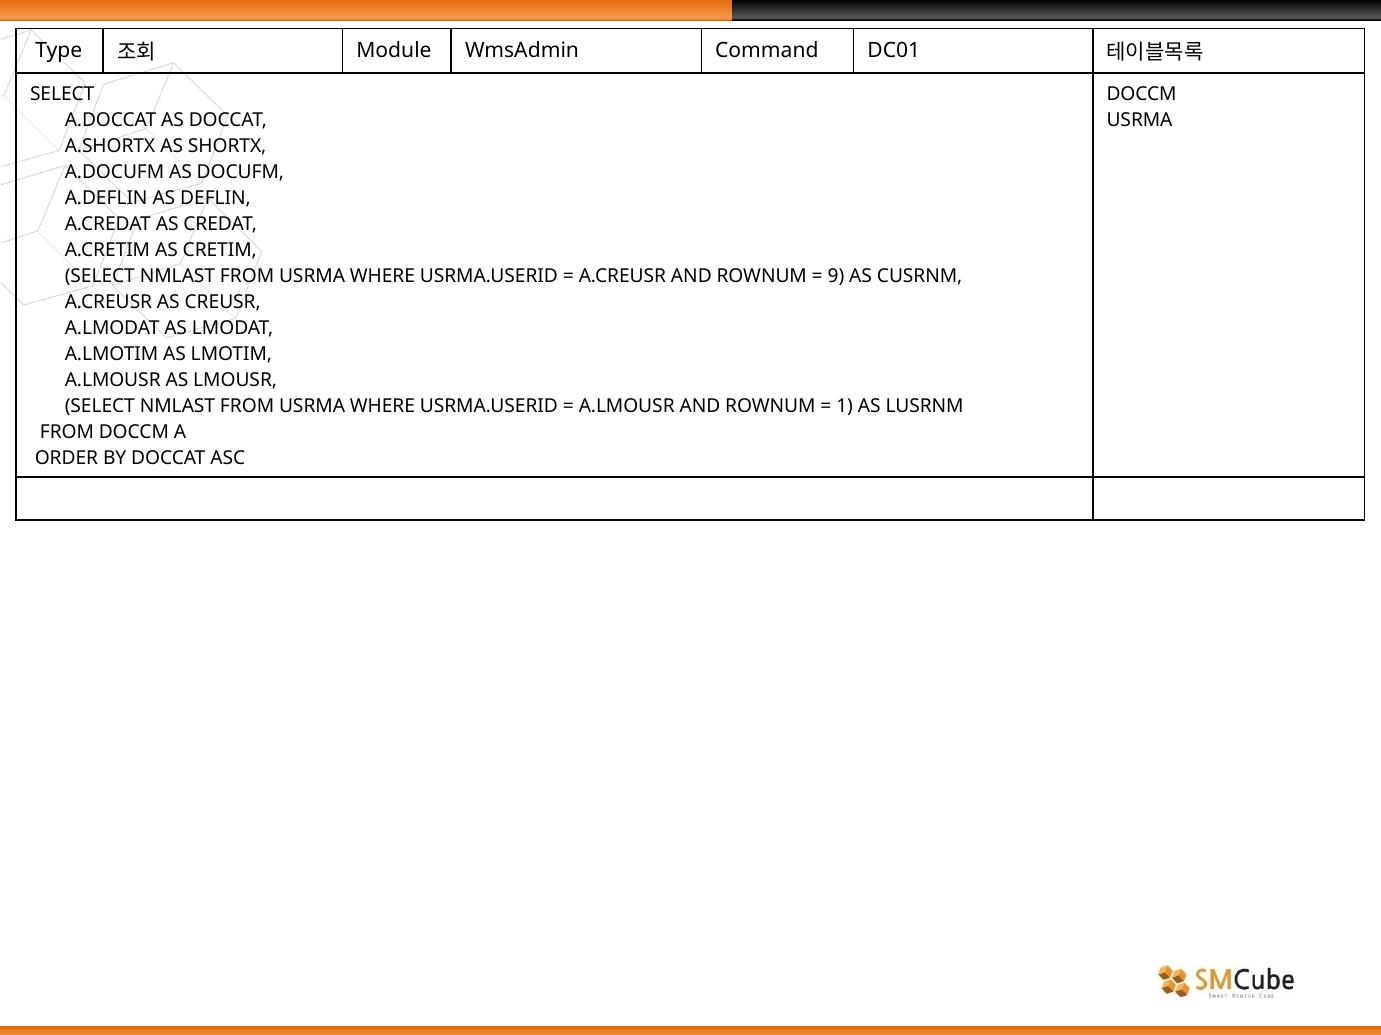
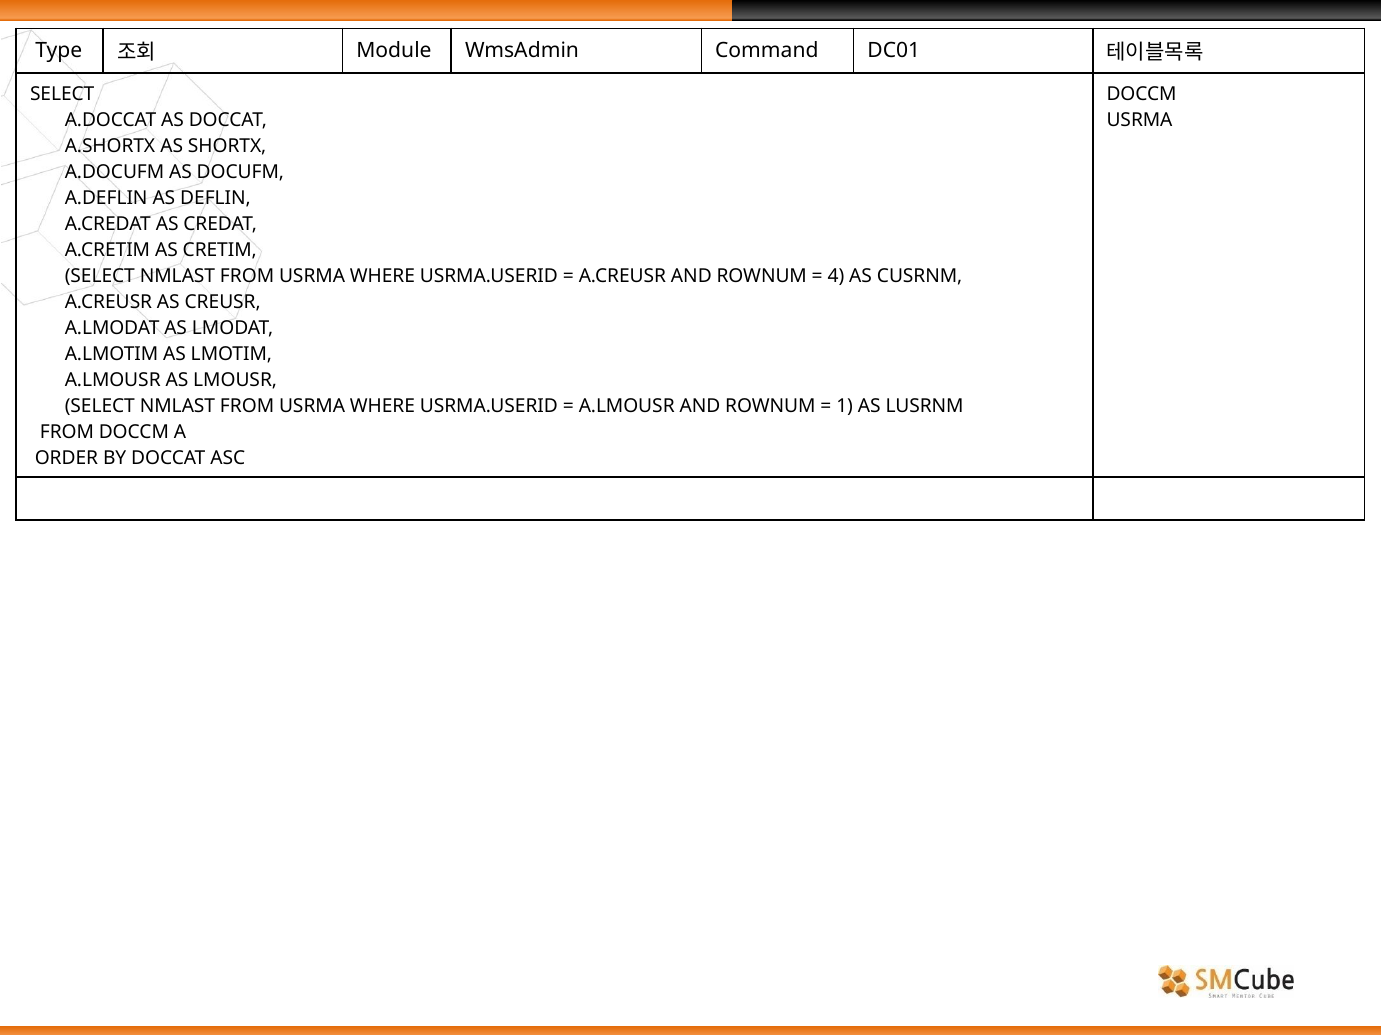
9: 9 -> 4
